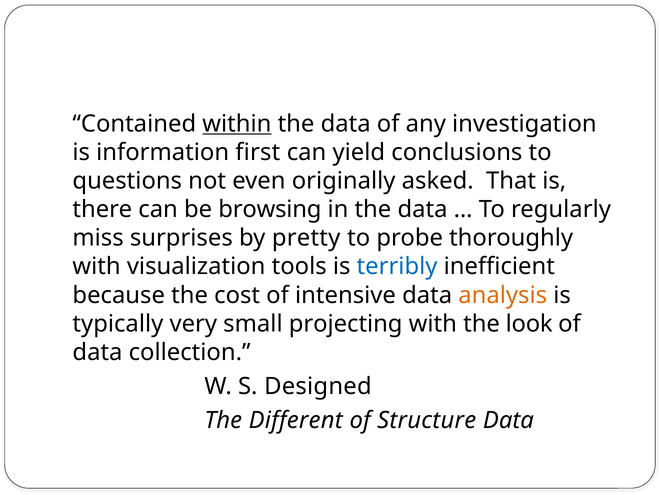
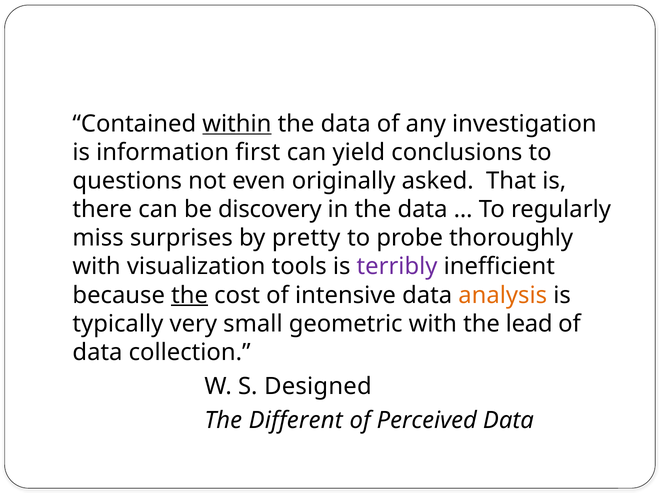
browsing: browsing -> discovery
terribly colour: blue -> purple
the at (190, 295) underline: none -> present
projecting: projecting -> geometric
look: look -> lead
Structure: Structure -> Perceived
